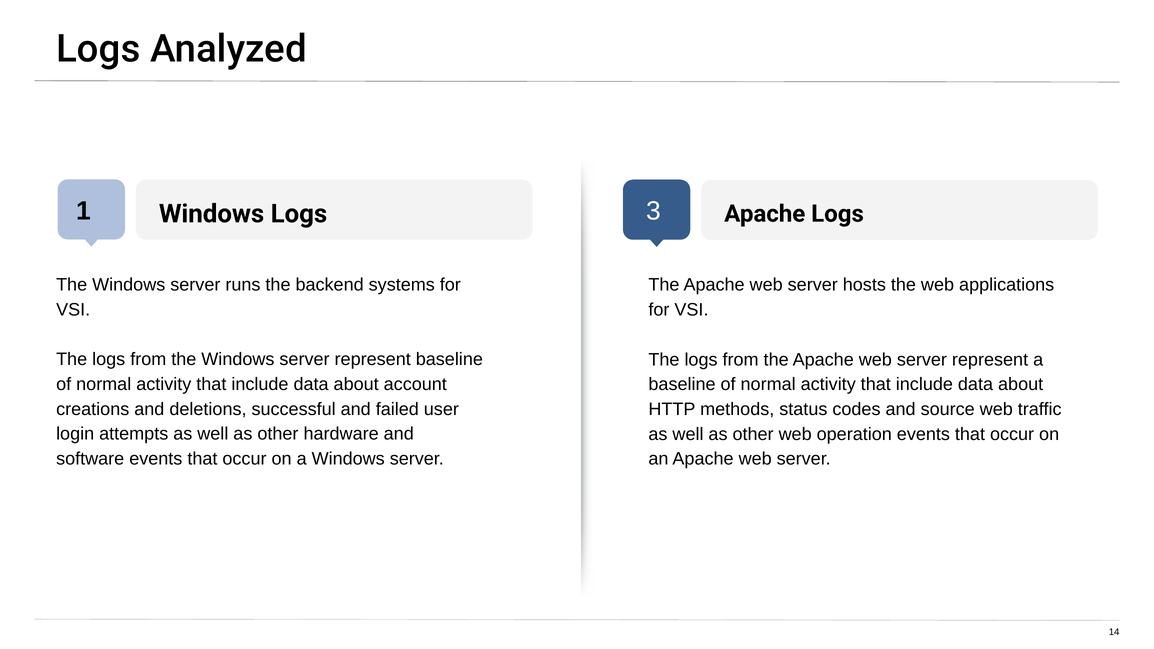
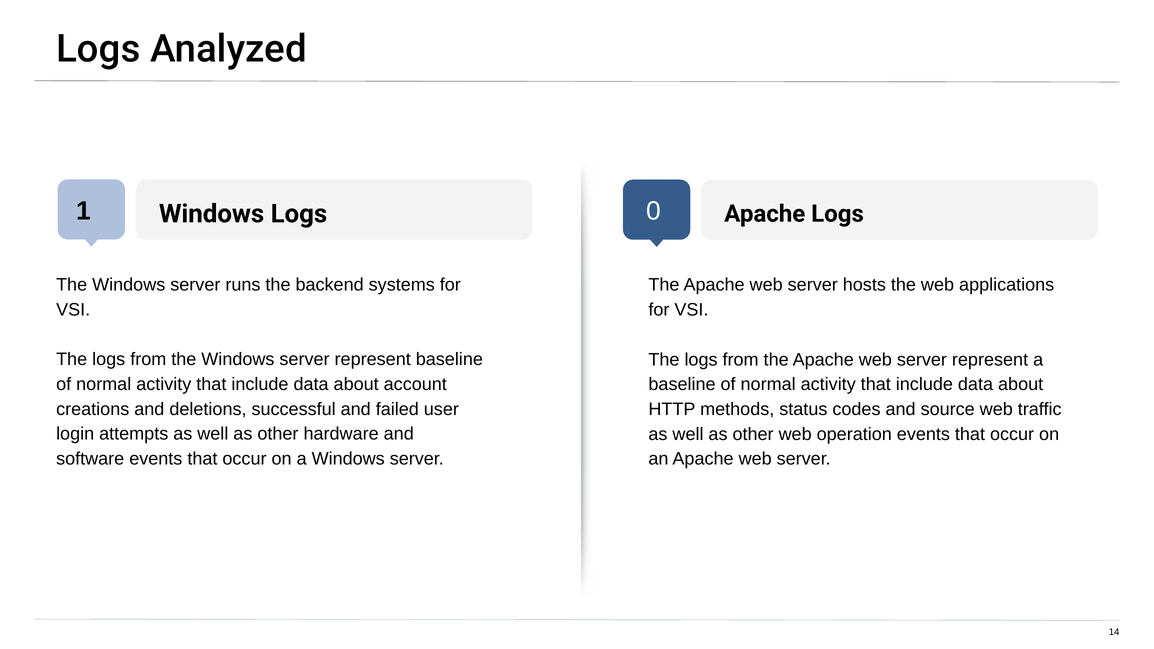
3: 3 -> 0
